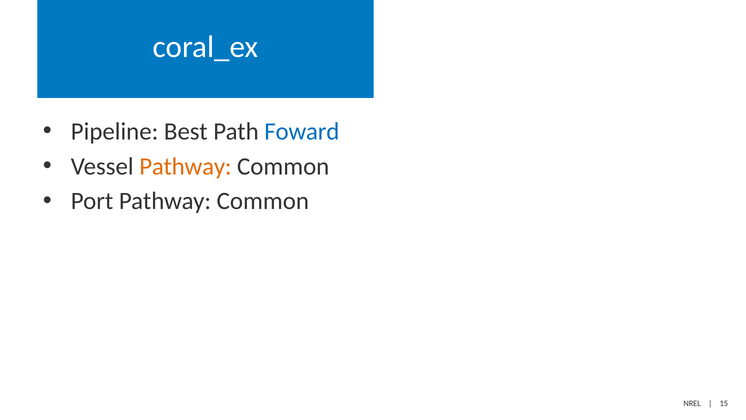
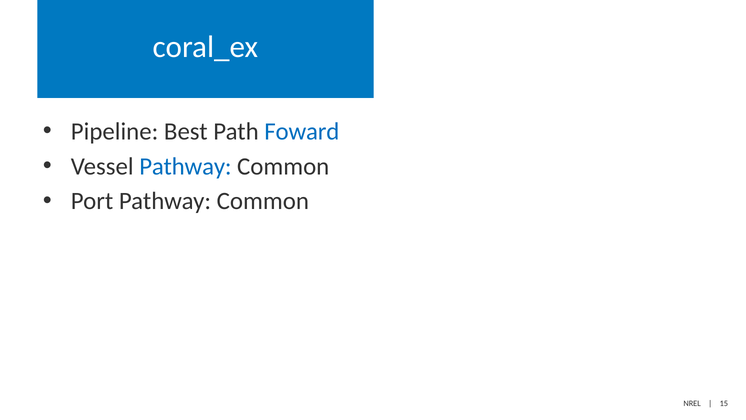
Pathway at (185, 166) colour: orange -> blue
